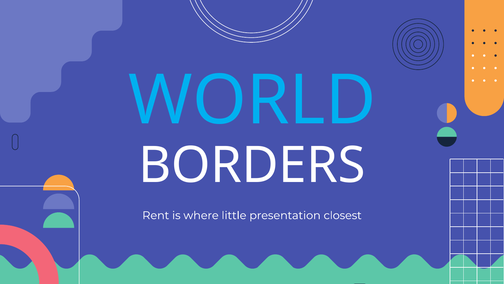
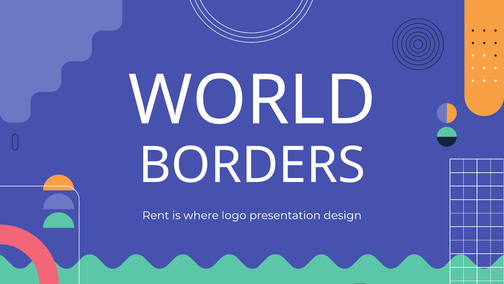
WORLD colour: light blue -> white
little: little -> logo
closest: closest -> design
